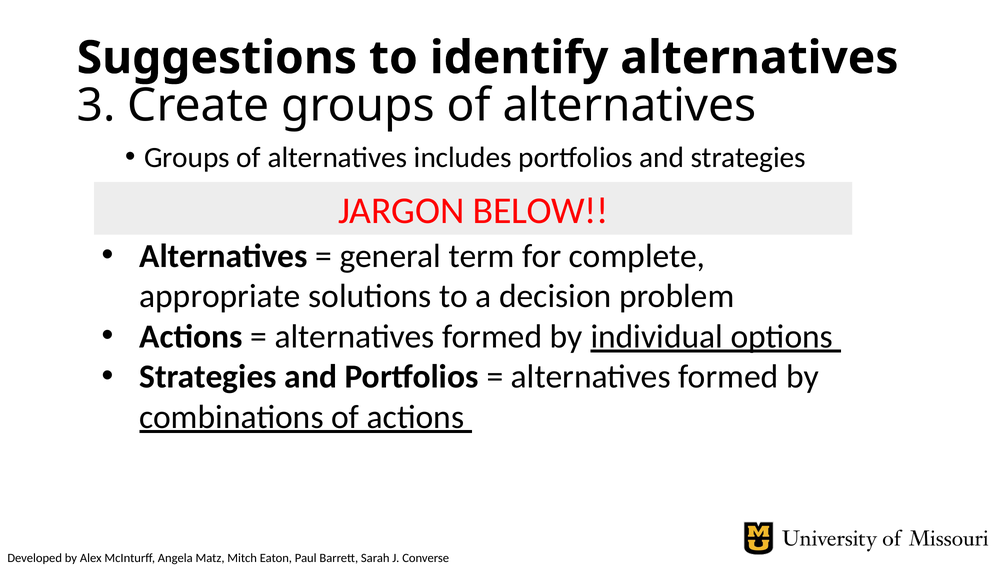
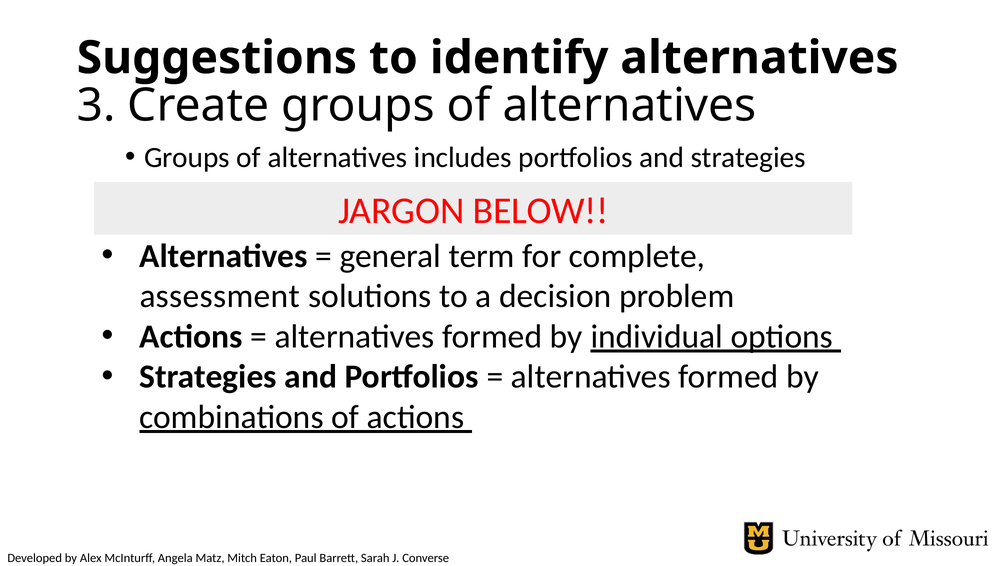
appropriate: appropriate -> assessment
